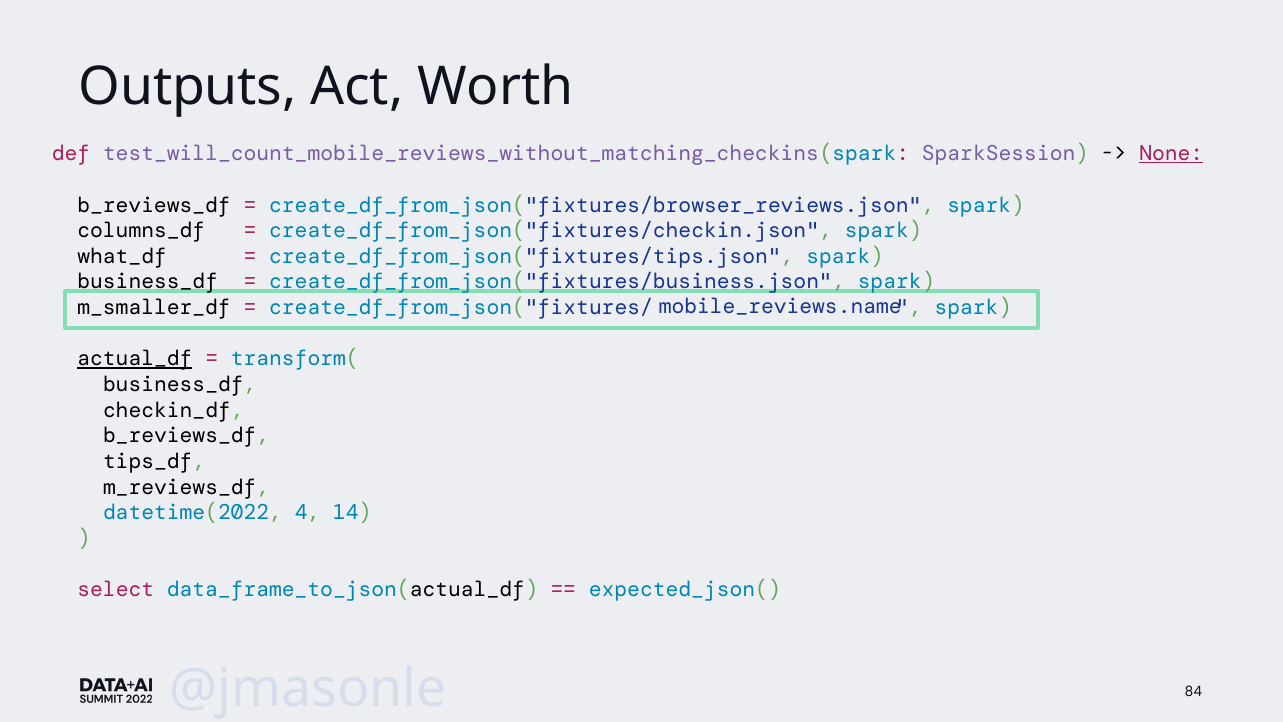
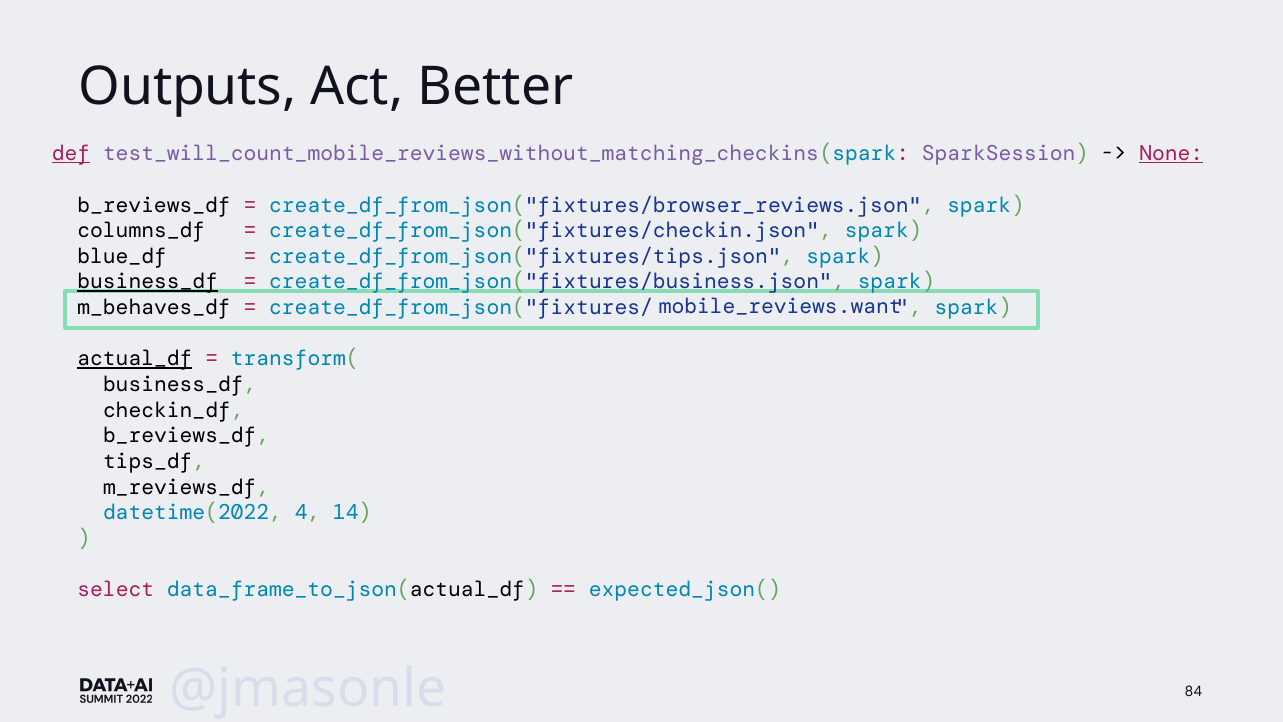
Worth: Worth -> Better
def underline: none -> present
what_df: what_df -> blue_df
business_df at (148, 282) underline: none -> present
mobile_reviews.name: mobile_reviews.name -> mobile_reviews.want
m_smaller_df: m_smaller_df -> m_behaves_df
